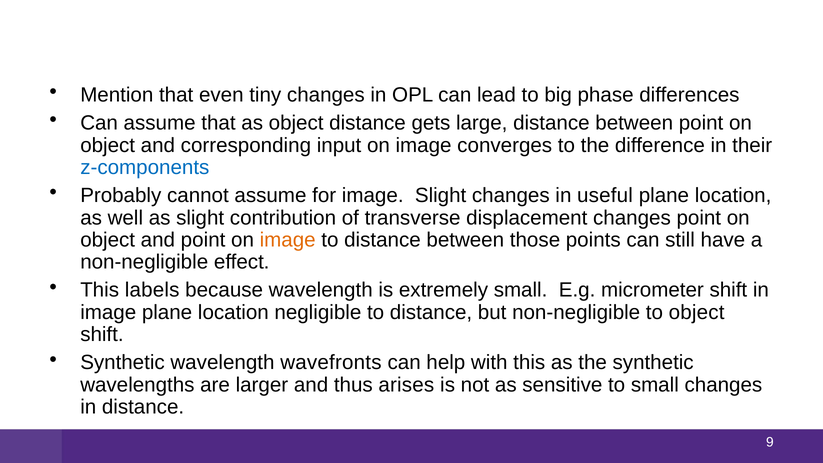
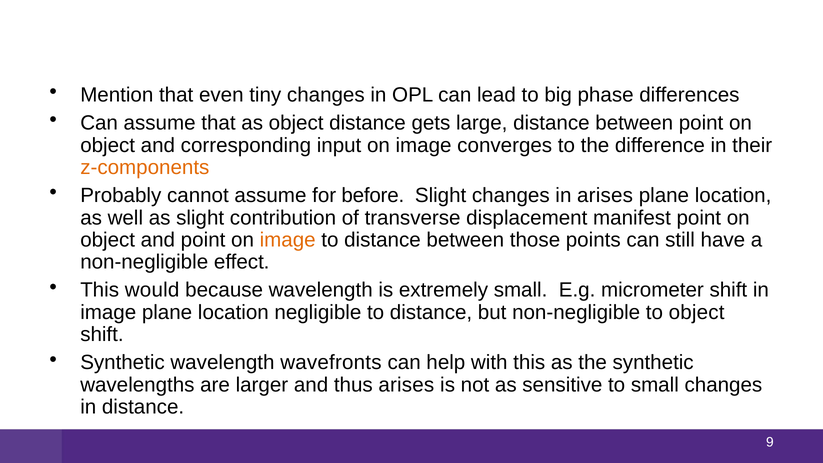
z-components colour: blue -> orange
for image: image -> before
in useful: useful -> arises
displacement changes: changes -> manifest
labels: labels -> would
